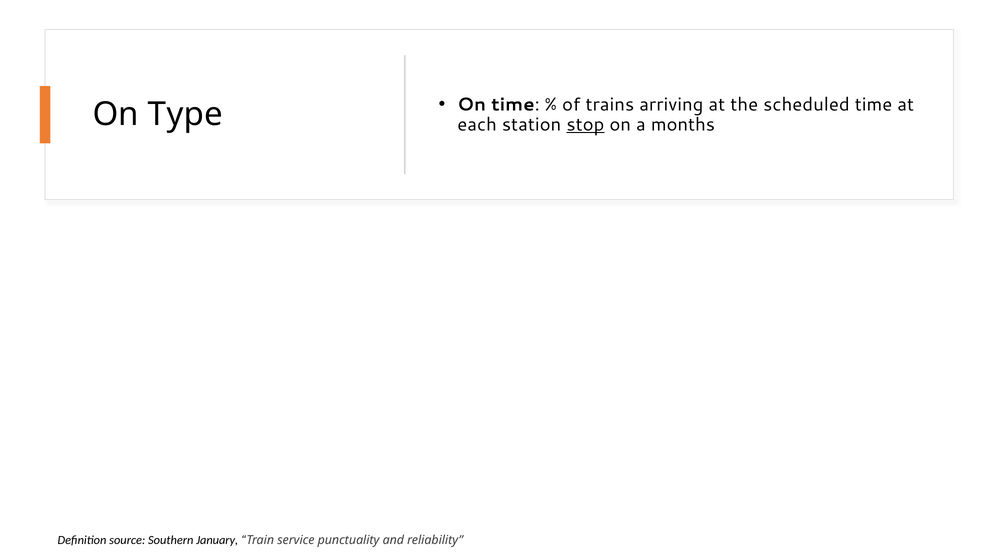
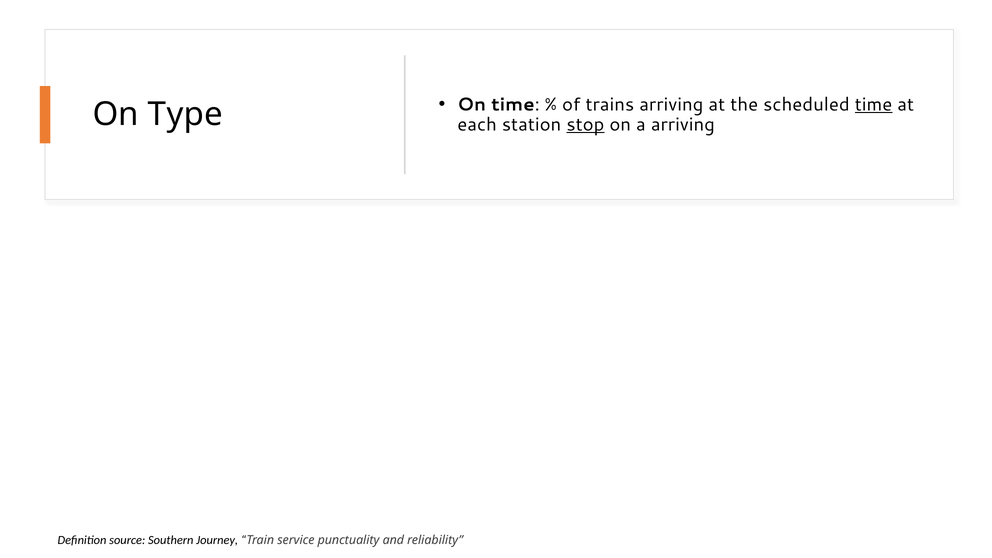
time at (874, 105) underline: none -> present
a months: months -> arriving
January: January -> Journey
